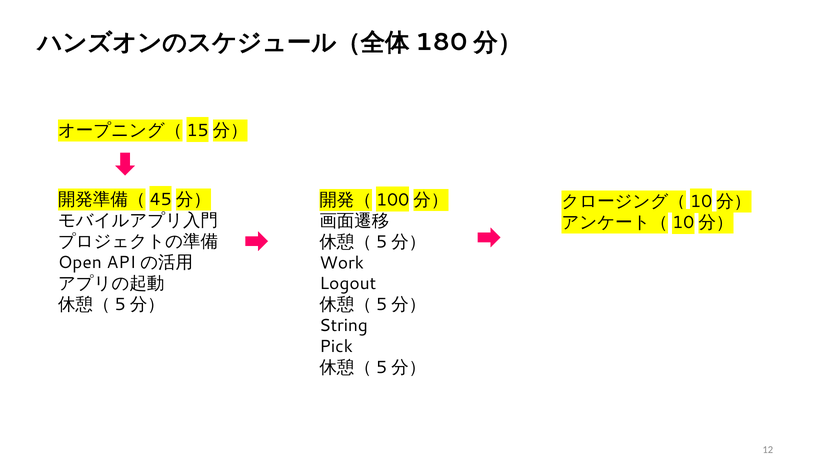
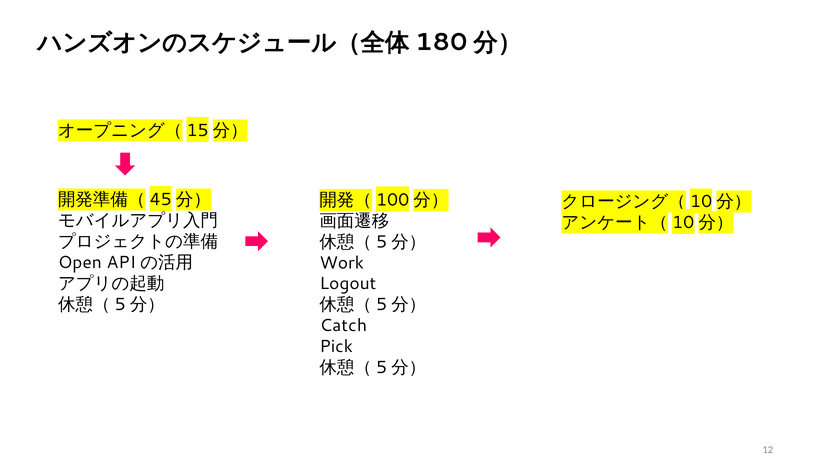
String: String -> Catch
